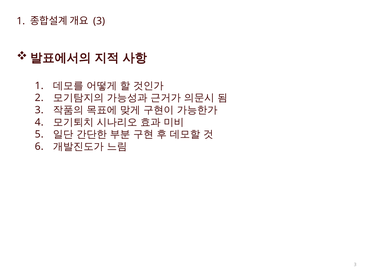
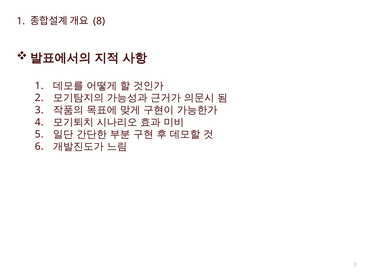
3 at (99, 21): 3 -> 8
